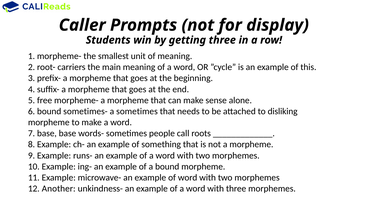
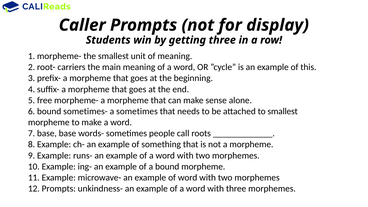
to disliking: disliking -> smallest
12 Another: Another -> Prompts
